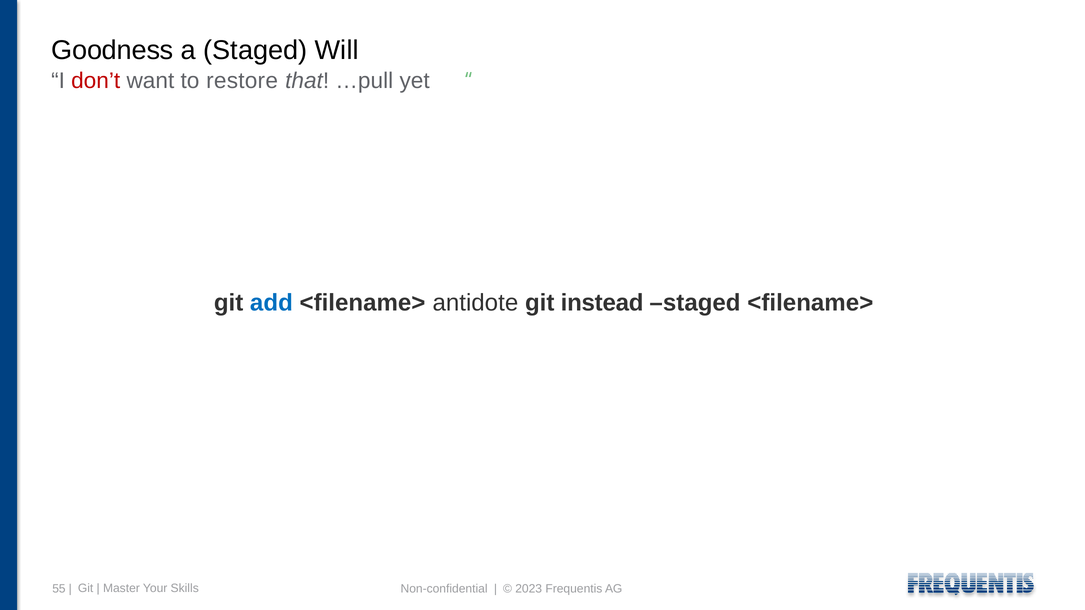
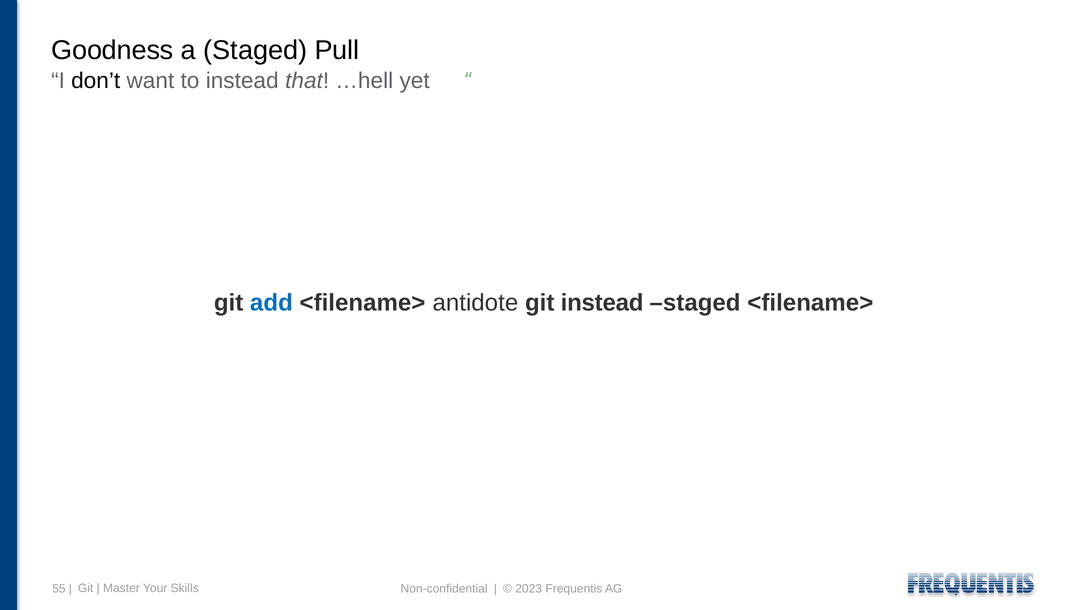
Will: Will -> Pull
don’t colour: red -> black
to restore: restore -> instead
…pull: …pull -> …hell
